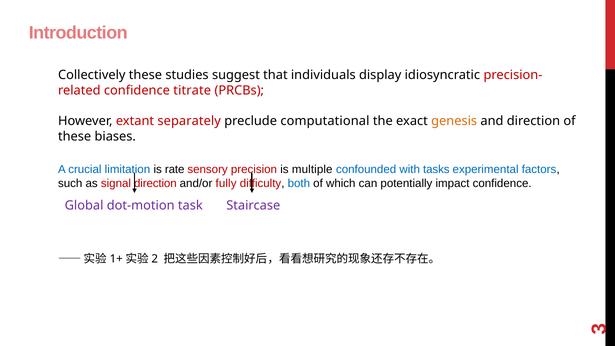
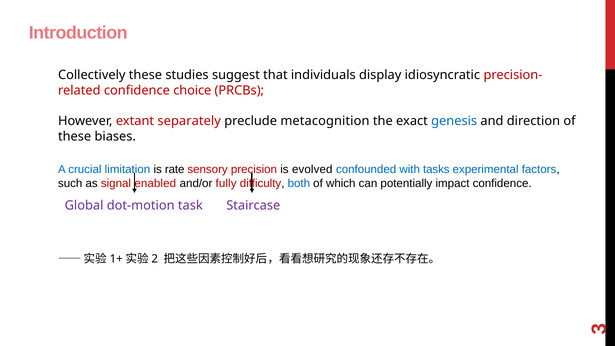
titrate: titrate -> choice
computational: computational -> metacognition
genesis colour: orange -> blue
multiple: multiple -> evolved
signal direction: direction -> enabled
